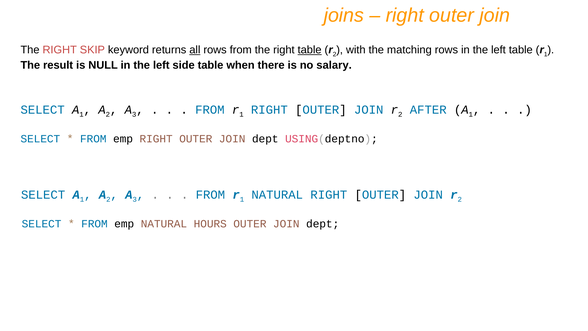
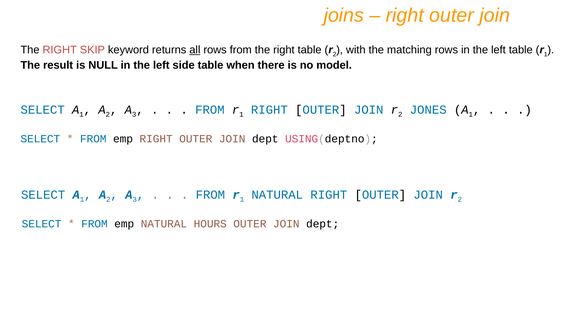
table at (310, 50) underline: present -> none
salary: salary -> model
AFTER: AFTER -> JONES
